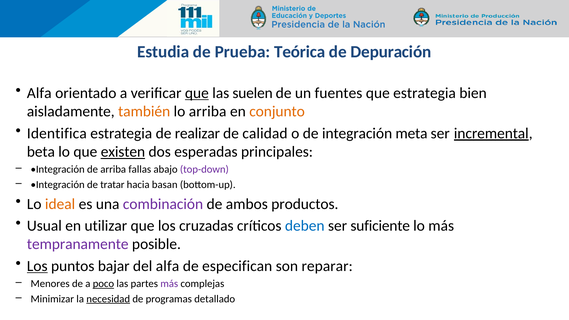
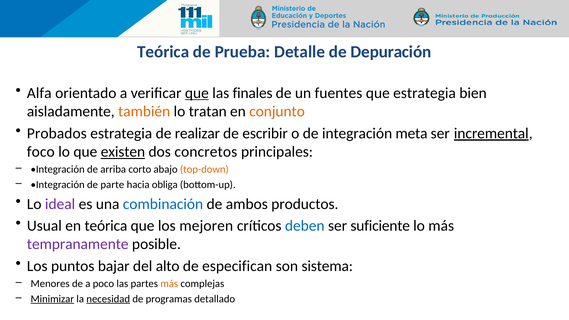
Estudia at (163, 52): Estudia -> Teórica
Teórica: Teórica -> Detalle
suelen: suelen -> finales
lo arriba: arriba -> tratan
Identifica: Identifica -> Probados
calidad: calidad -> escribir
beta: beta -> foco
esperadas: esperadas -> concretos
fallas: fallas -> corto
top-down colour: purple -> orange
tratar: tratar -> parte
basan: basan -> obliga
ideal colour: orange -> purple
combinación colour: purple -> blue
en utilizar: utilizar -> teórica
cruzadas: cruzadas -> mejoren
Los at (37, 266) underline: present -> none
del alfa: alfa -> alto
reparar: reparar -> sistema
poco underline: present -> none
más at (169, 284) colour: purple -> orange
Minimizar underline: none -> present
